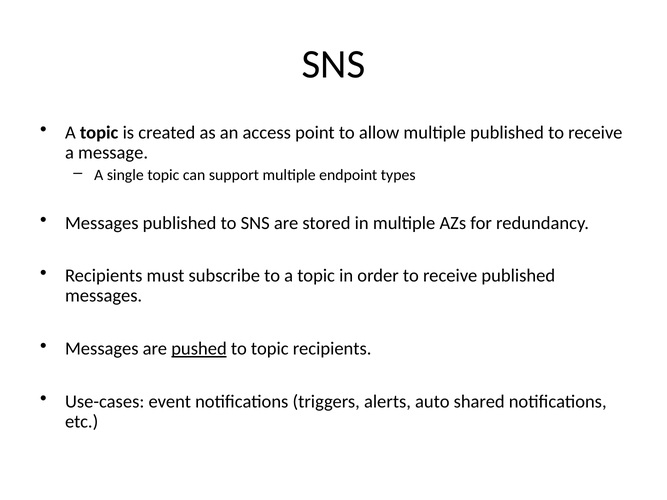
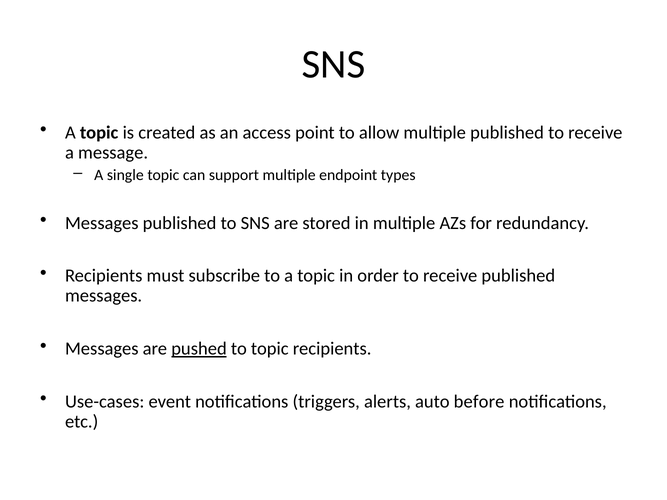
shared: shared -> before
